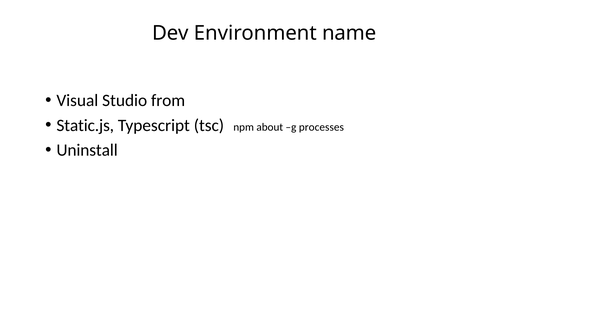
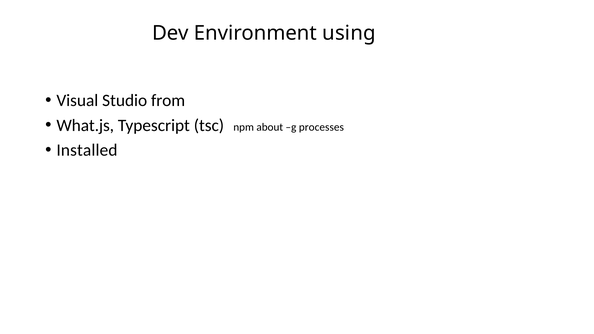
name: name -> using
Static.js: Static.js -> What.js
Uninstall: Uninstall -> Installed
